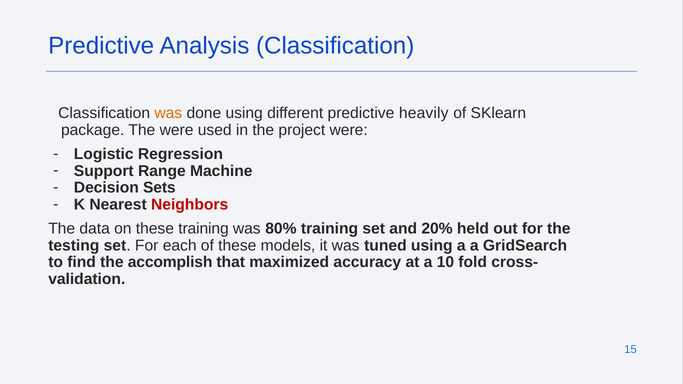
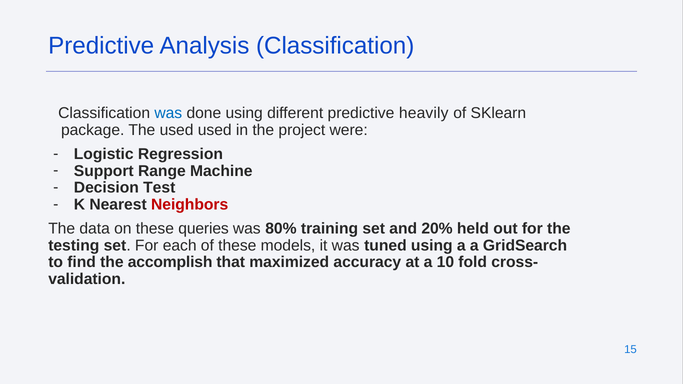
was at (168, 113) colour: orange -> blue
The were: were -> used
Sets: Sets -> Test
these training: training -> queries
